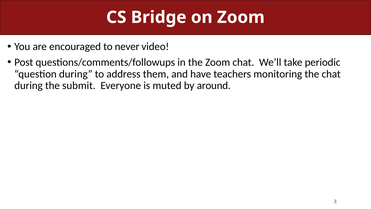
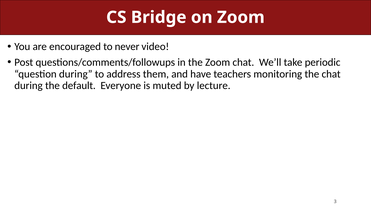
submit: submit -> default
around: around -> lecture
